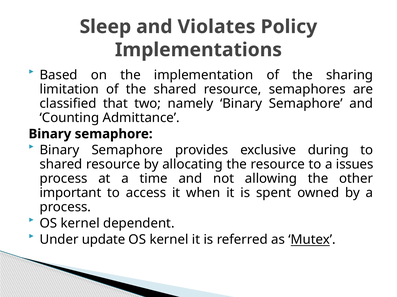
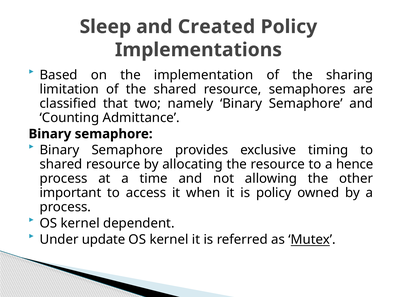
Violates: Violates -> Created
during: during -> timing
issues: issues -> hence
is spent: spent -> policy
